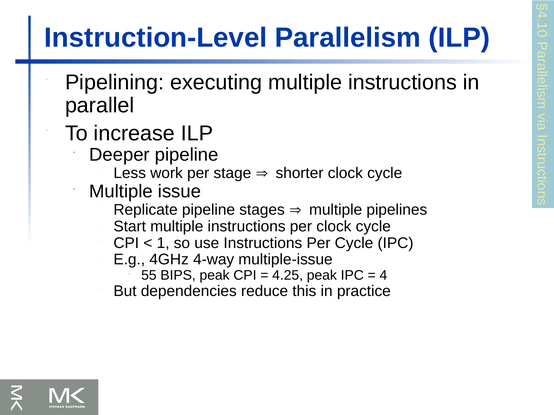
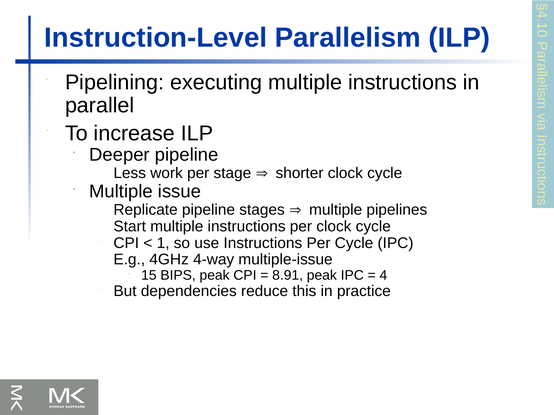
55: 55 -> 15
4.25: 4.25 -> 8.91
